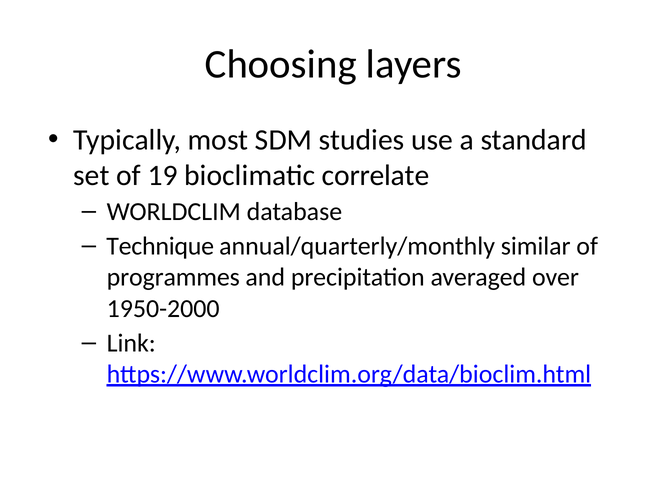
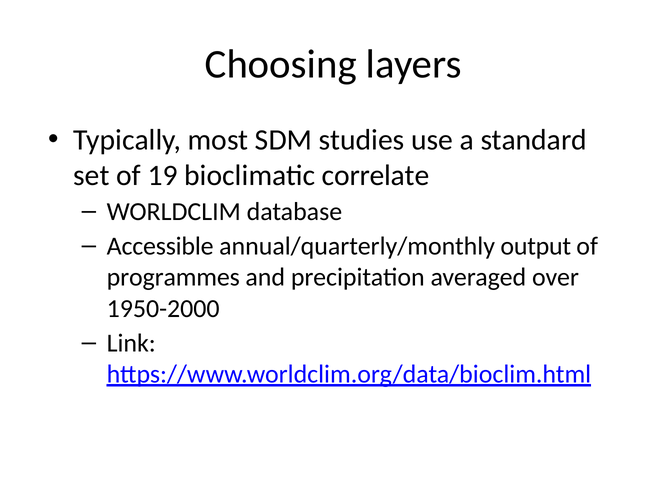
Technique: Technique -> Accessible
similar: similar -> output
